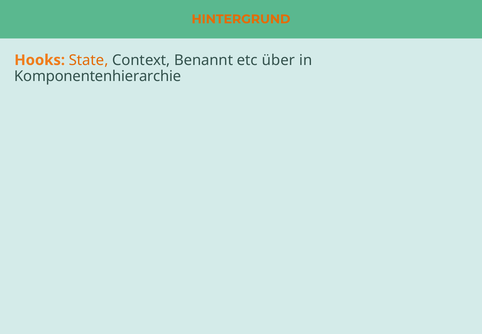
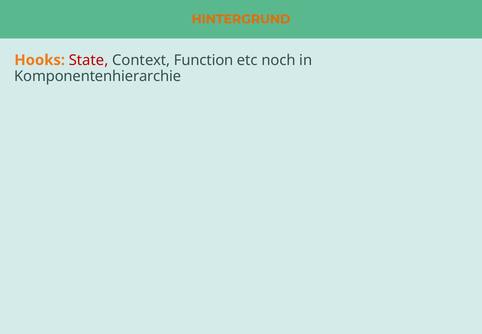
State colour: orange -> red
Benannt: Benannt -> Function
über: über -> noch
